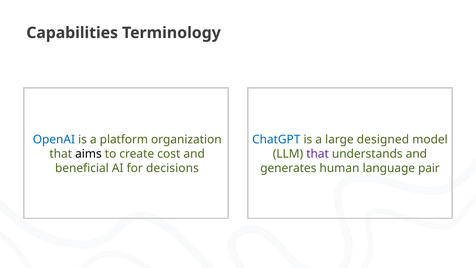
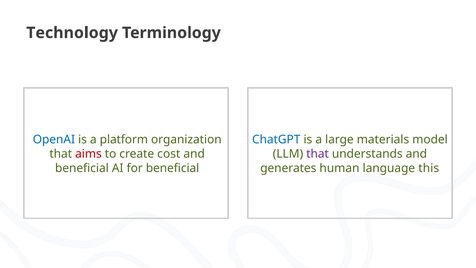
Capabilities: Capabilities -> Technology
designed: designed -> materials
aims colour: black -> red
for decisions: decisions -> beneficial
pair: pair -> this
